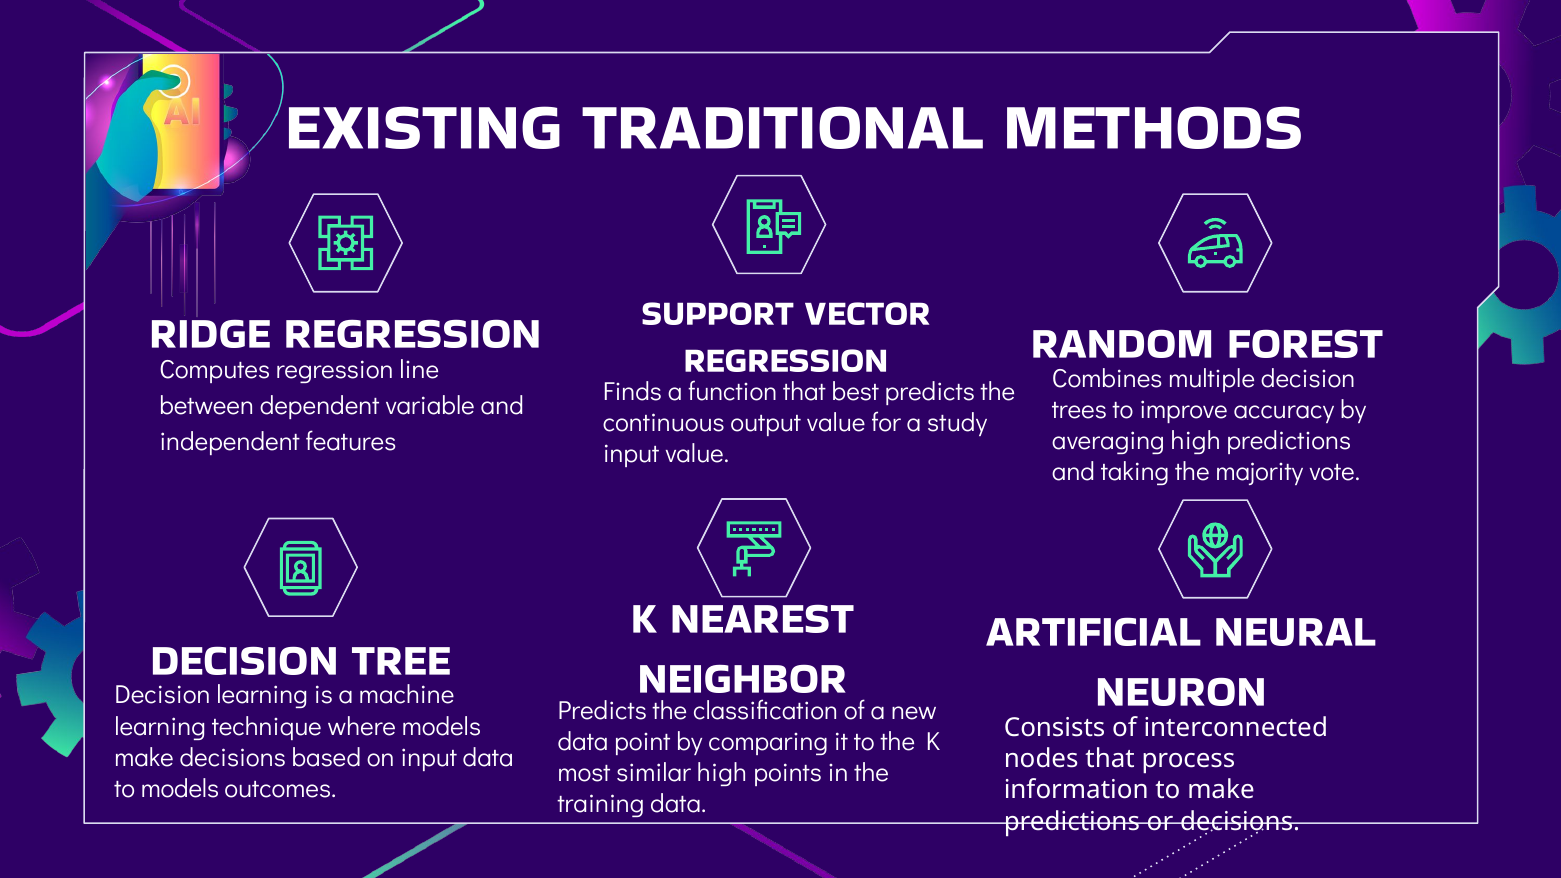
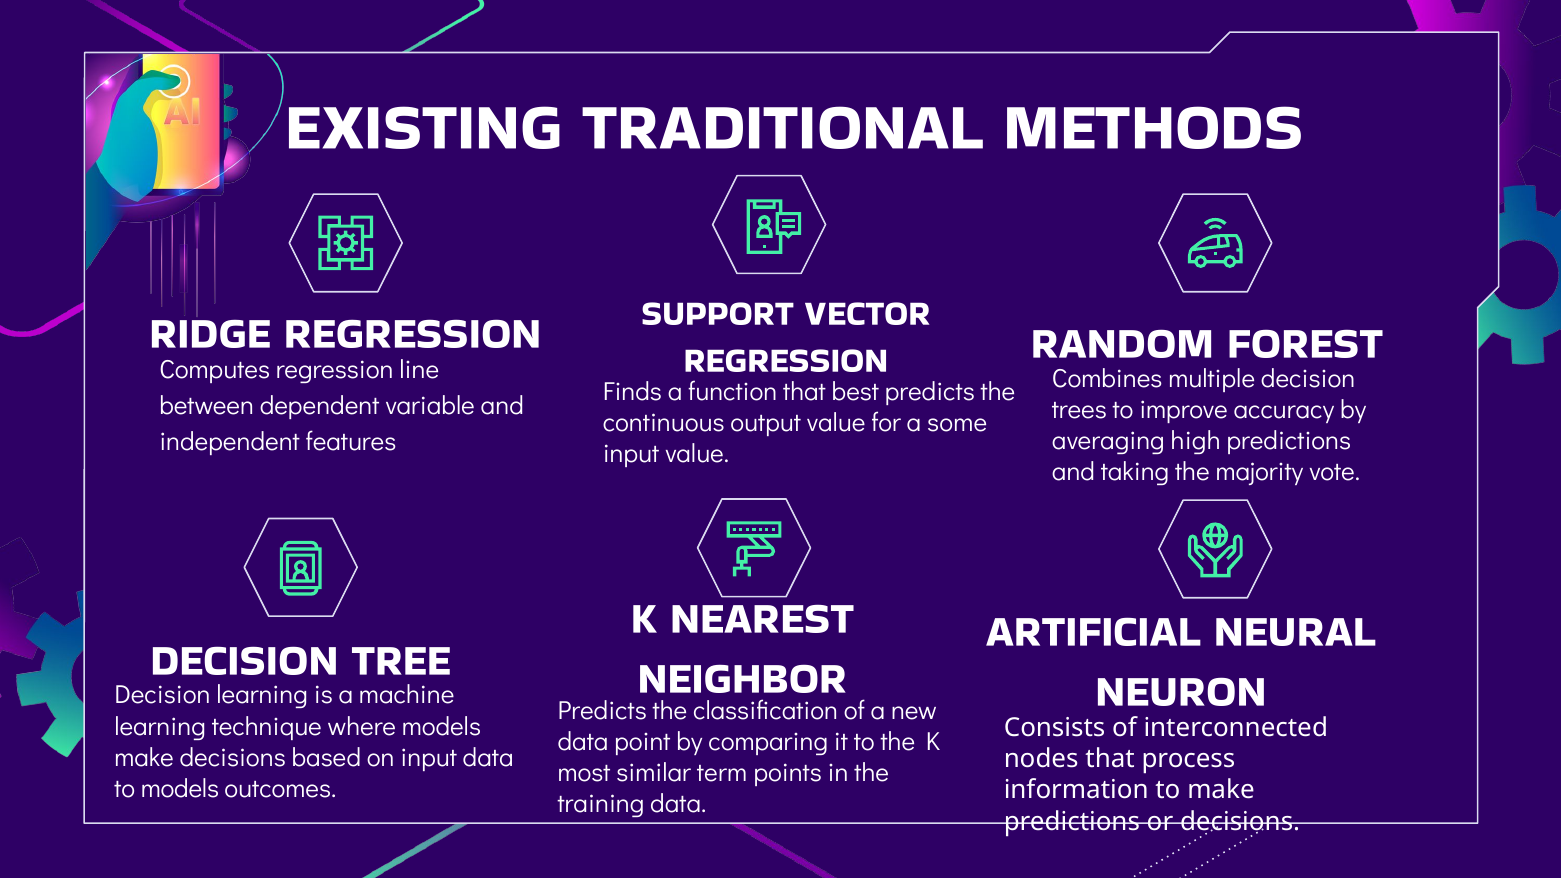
study: study -> some
similar high: high -> term
